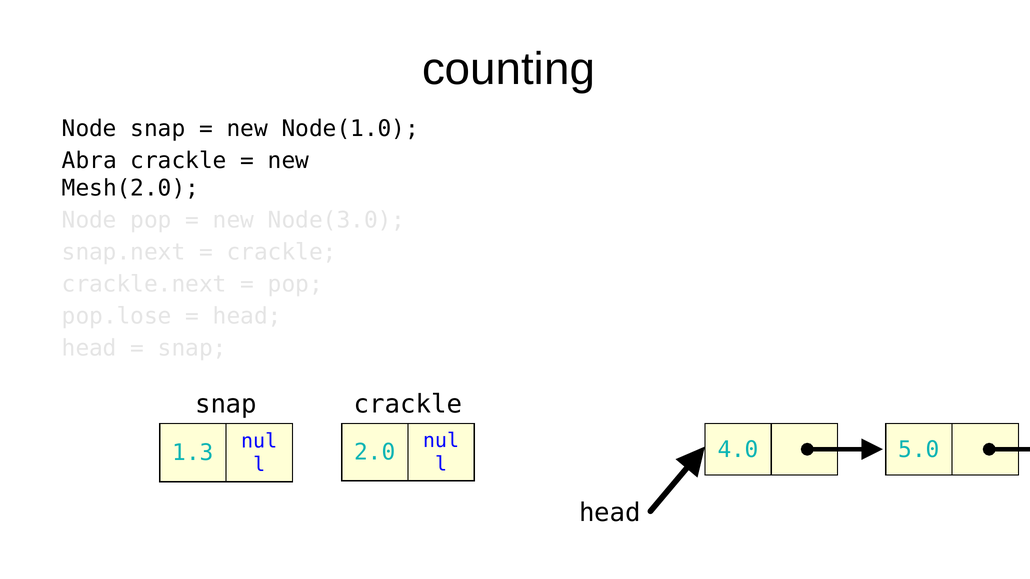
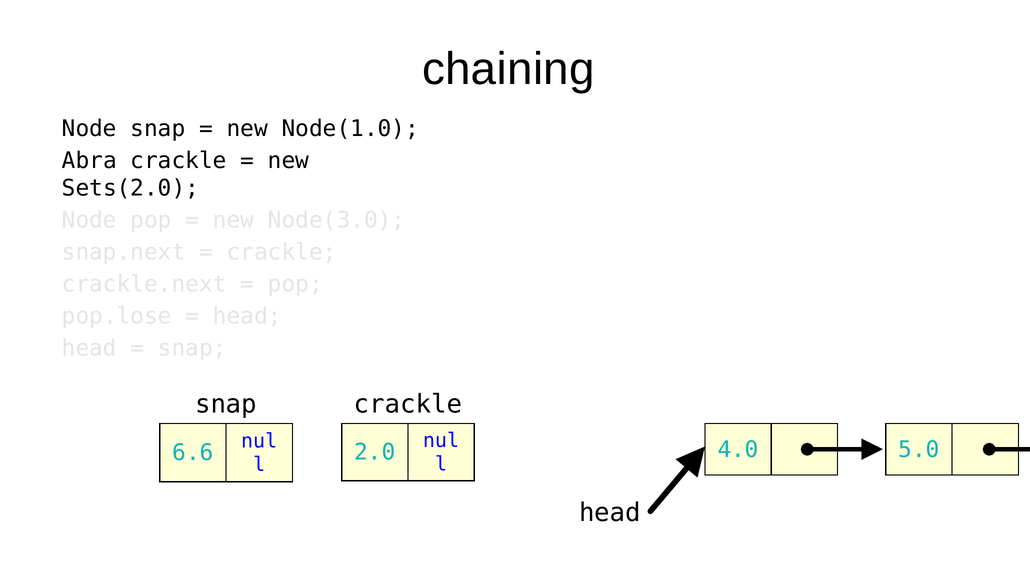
counting: counting -> chaining
Mesh(2.0: Mesh(2.0 -> Sets(2.0
1.3: 1.3 -> 6.6
